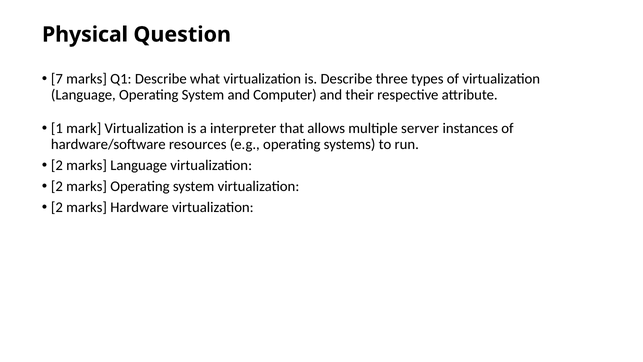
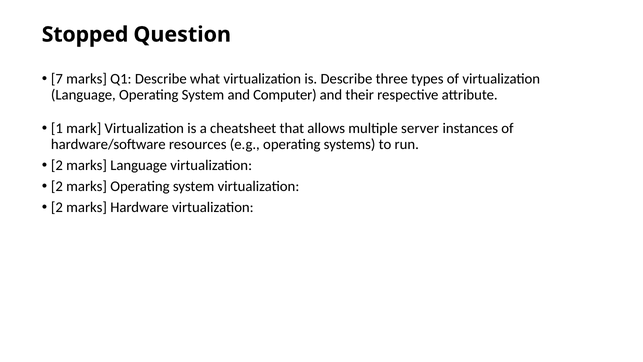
Physical: Physical -> Stopped
interpreter: interpreter -> cheatsheet
